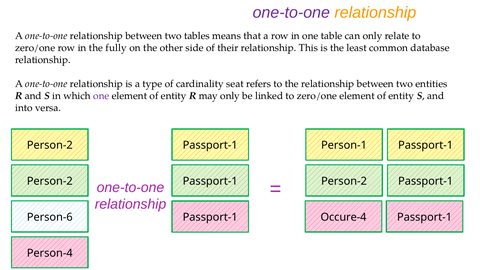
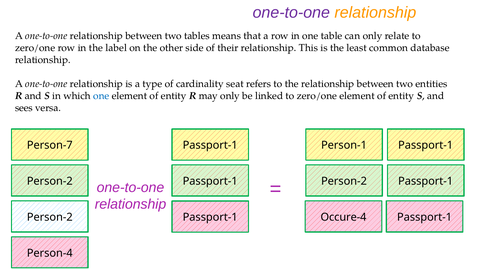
fully: fully -> label
one at (101, 96) colour: purple -> blue
into: into -> sees
Person-2 at (50, 145): Person-2 -> Person-7
Person-6 at (50, 217): Person-6 -> Person-2
